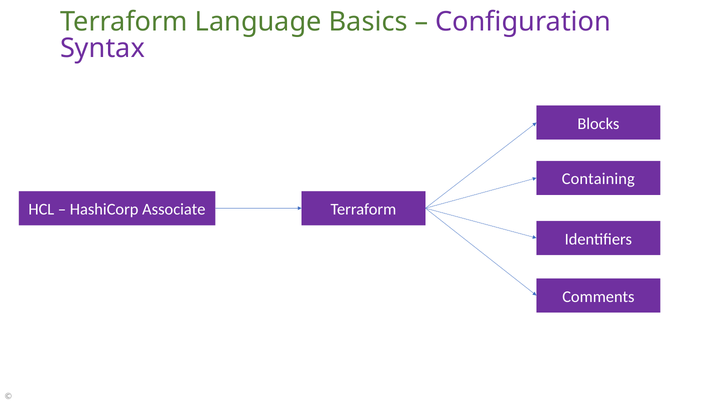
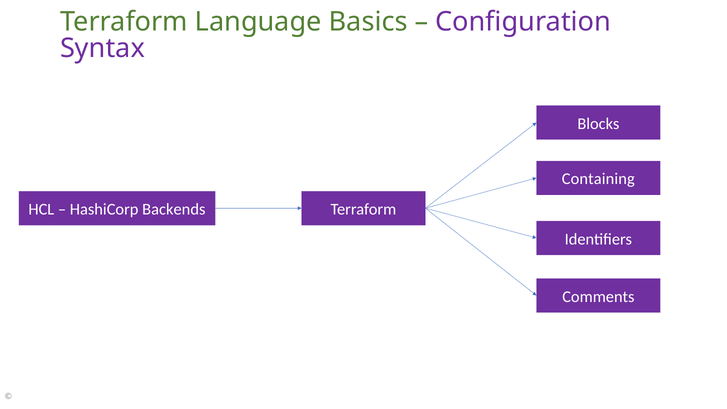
Associate: Associate -> Backends
